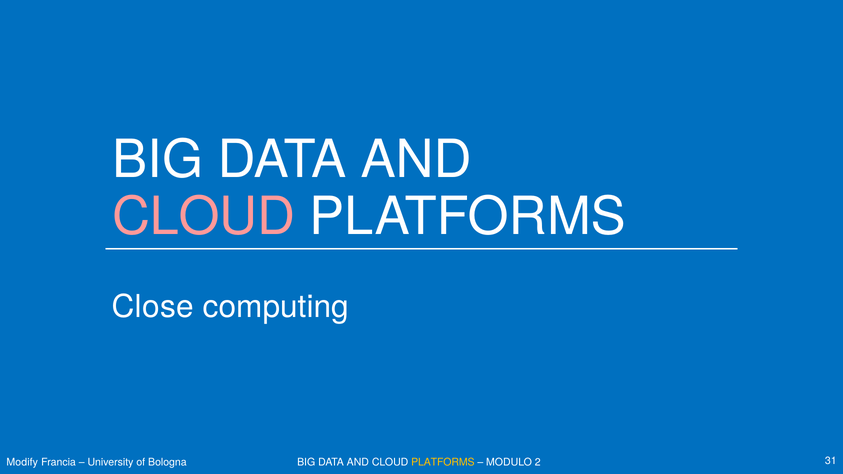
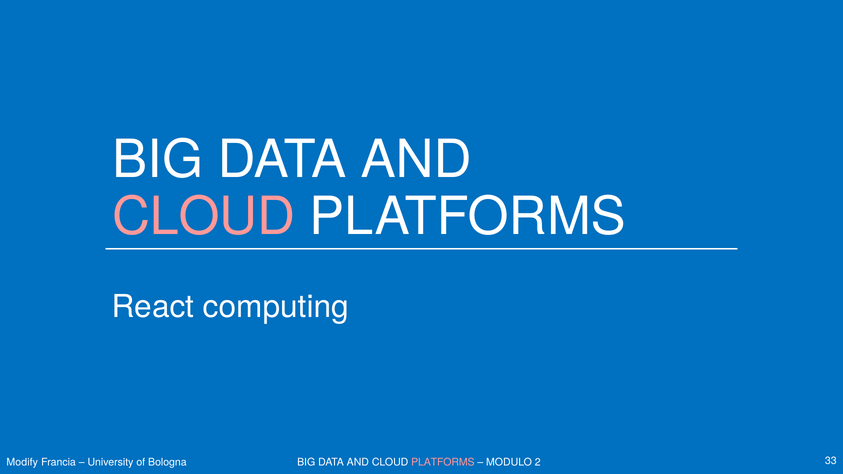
Close: Close -> React
PLATFORMS at (443, 462) colour: yellow -> pink
31: 31 -> 33
